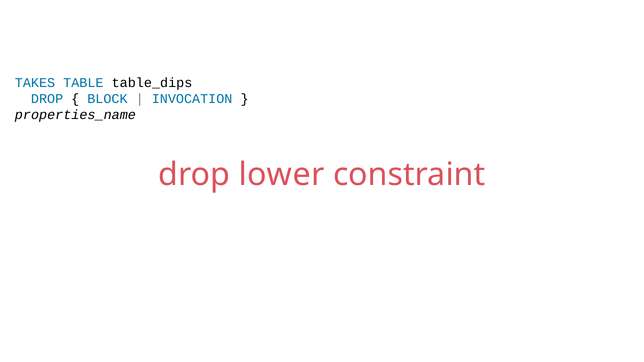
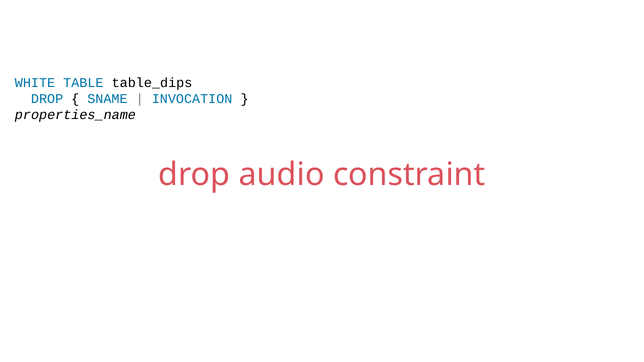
TAKES: TAKES -> WHITE
BLOCK: BLOCK -> SNAME
lower: lower -> audio
